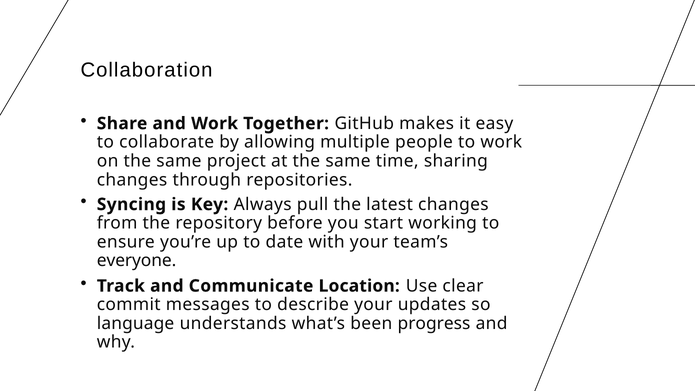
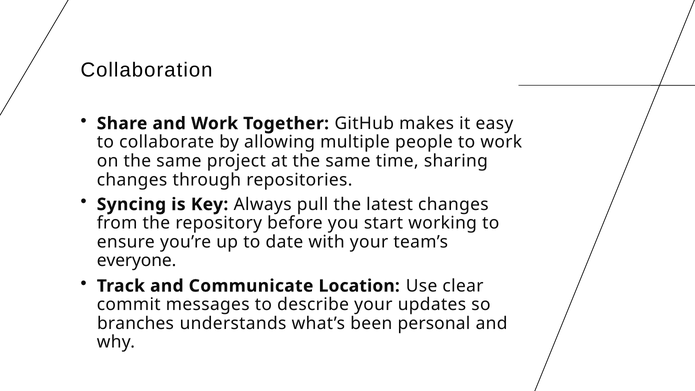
language: language -> branches
progress: progress -> personal
